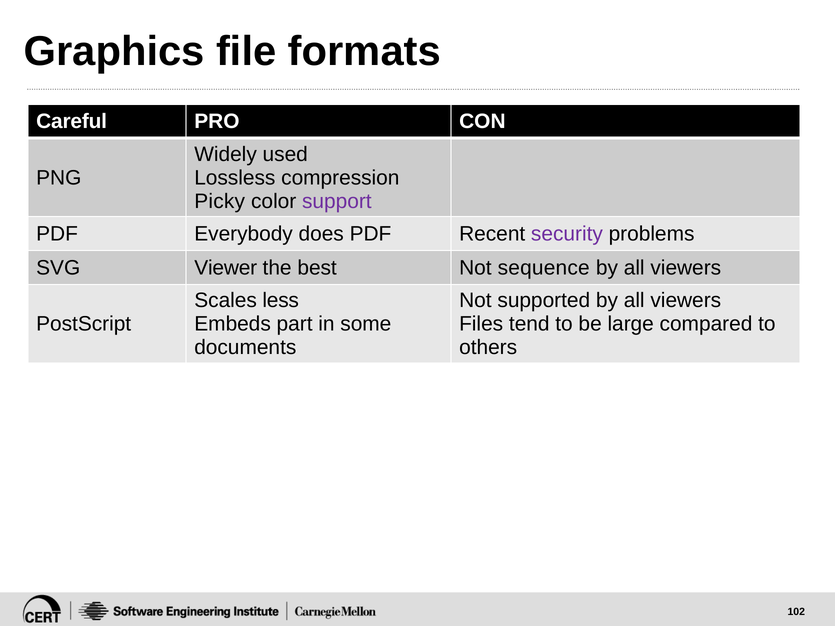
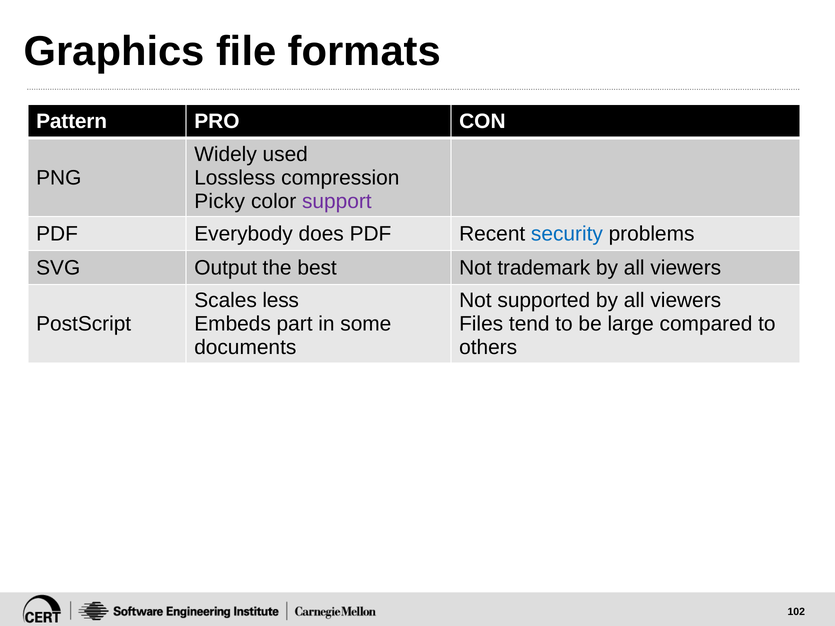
Careful: Careful -> Pattern
security colour: purple -> blue
Viewer: Viewer -> Output
sequence: sequence -> trademark
